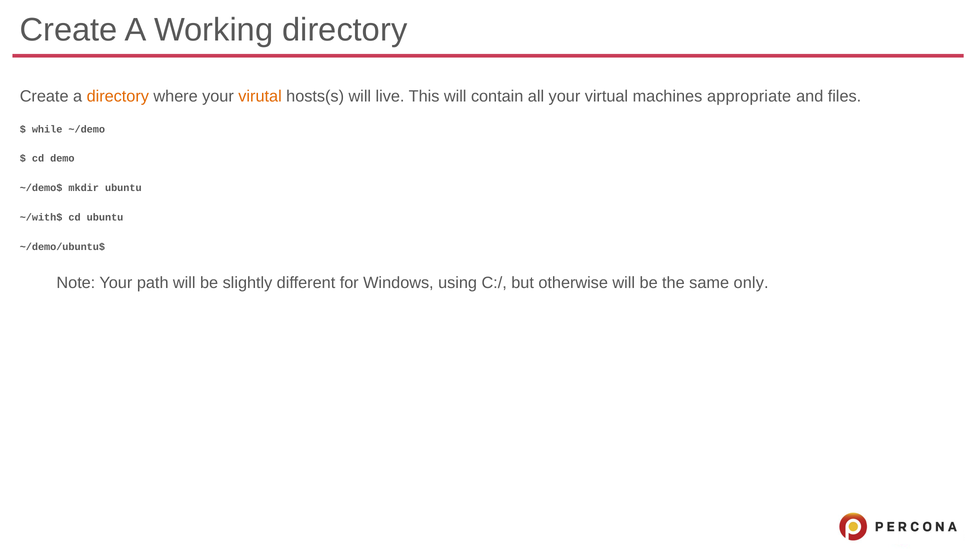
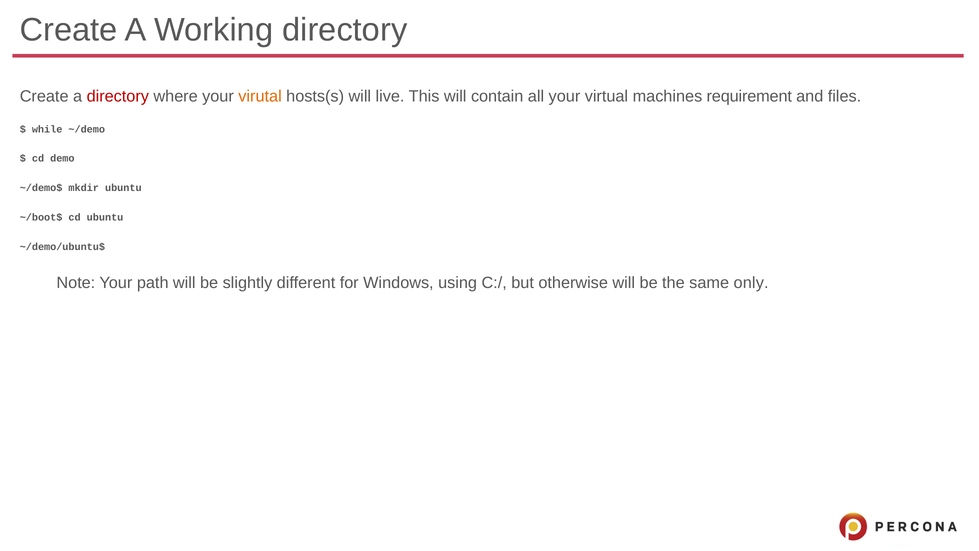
directory at (118, 96) colour: orange -> red
appropriate: appropriate -> requirement
~/with$: ~/with$ -> ~/boot$
